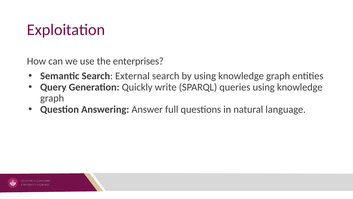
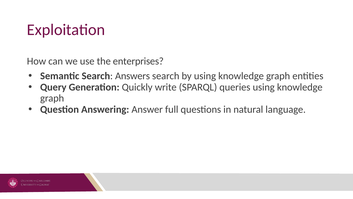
External: External -> Answers
